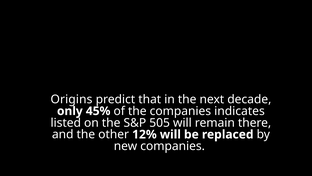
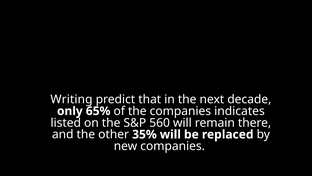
Origins: Origins -> Writing
45%: 45% -> 65%
505: 505 -> 560
12%: 12% -> 35%
